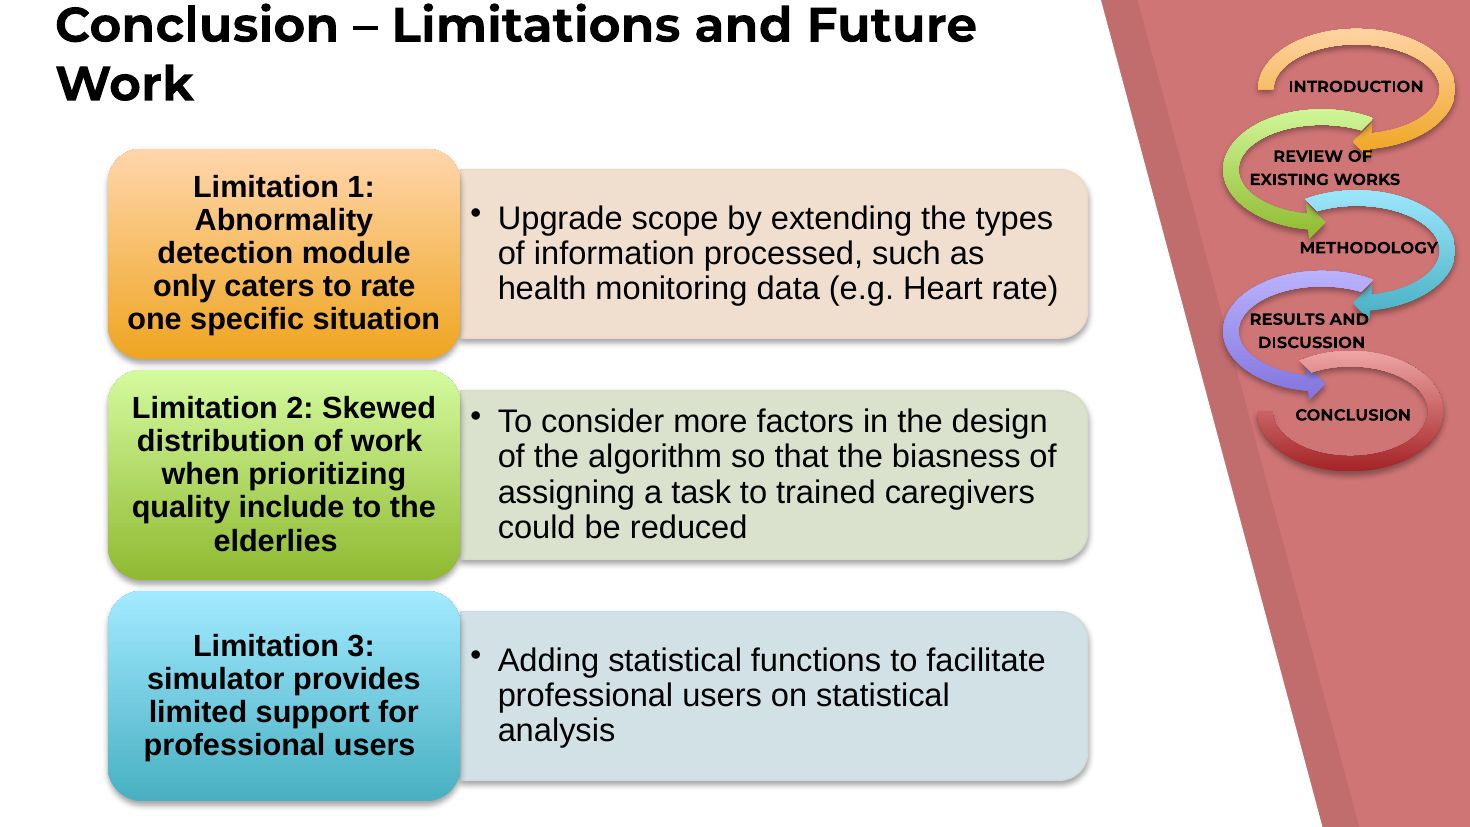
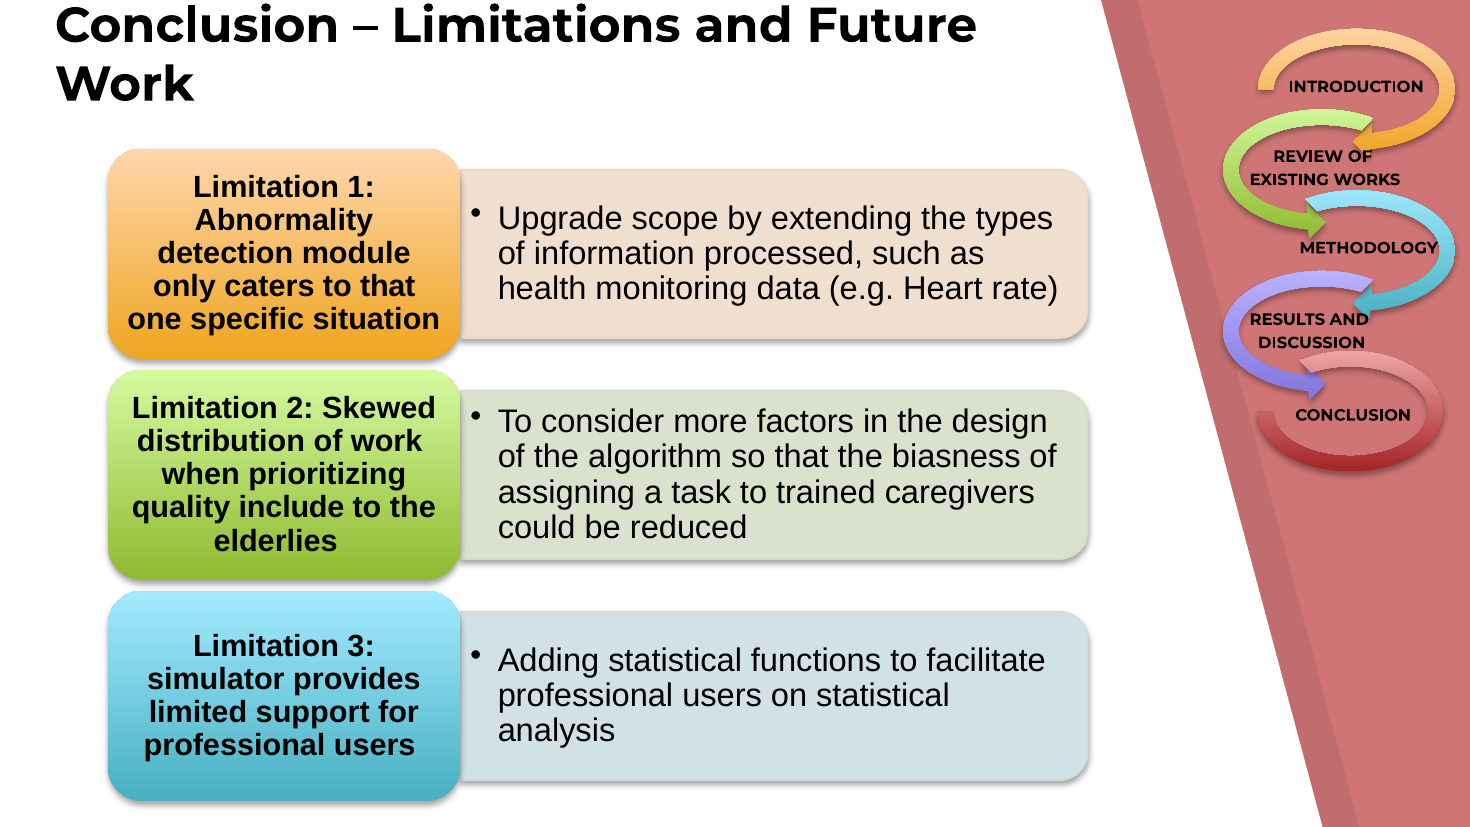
to rate: rate -> that
